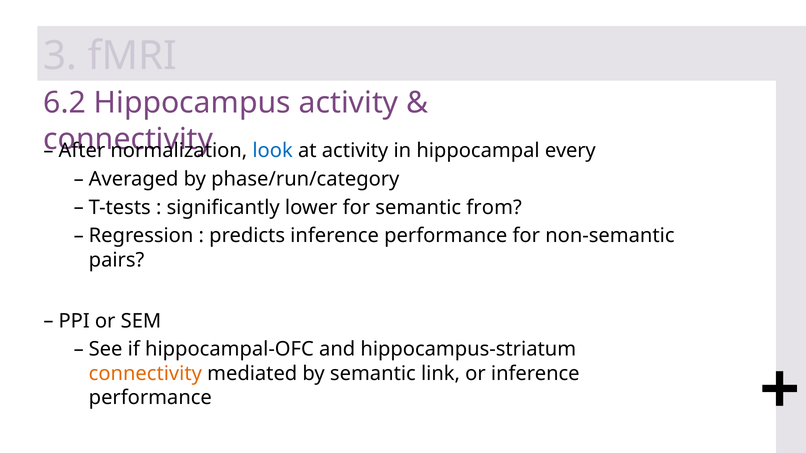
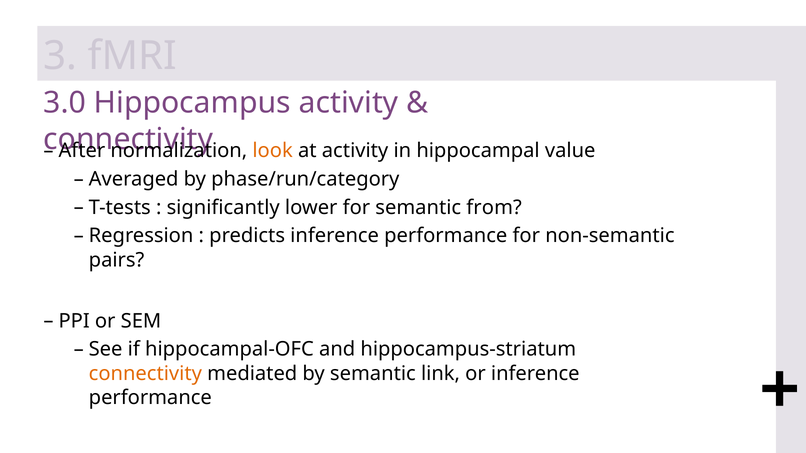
6.2: 6.2 -> 3.0
look colour: blue -> orange
every: every -> value
